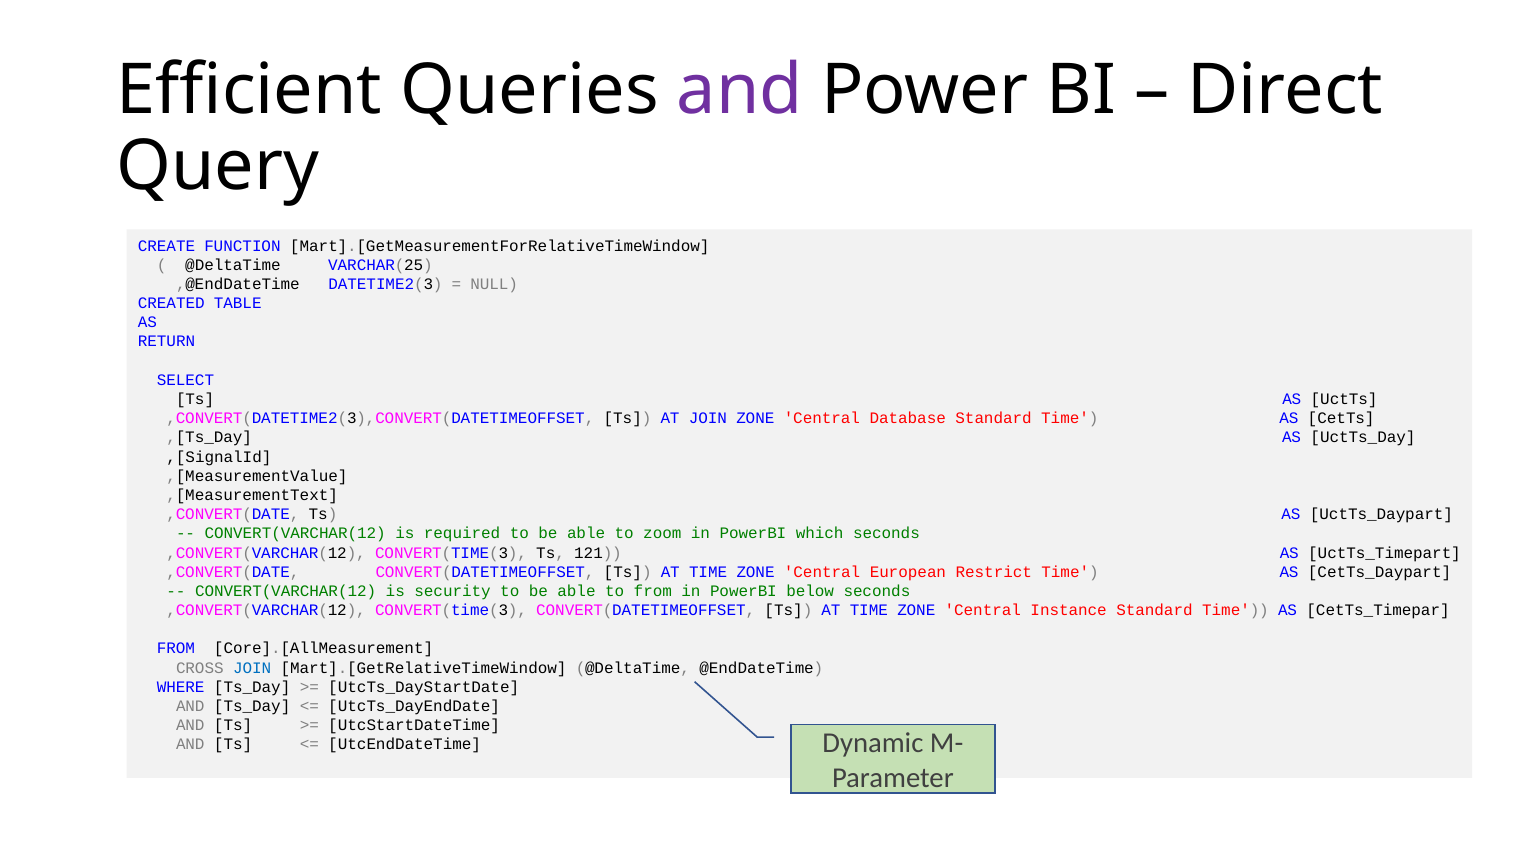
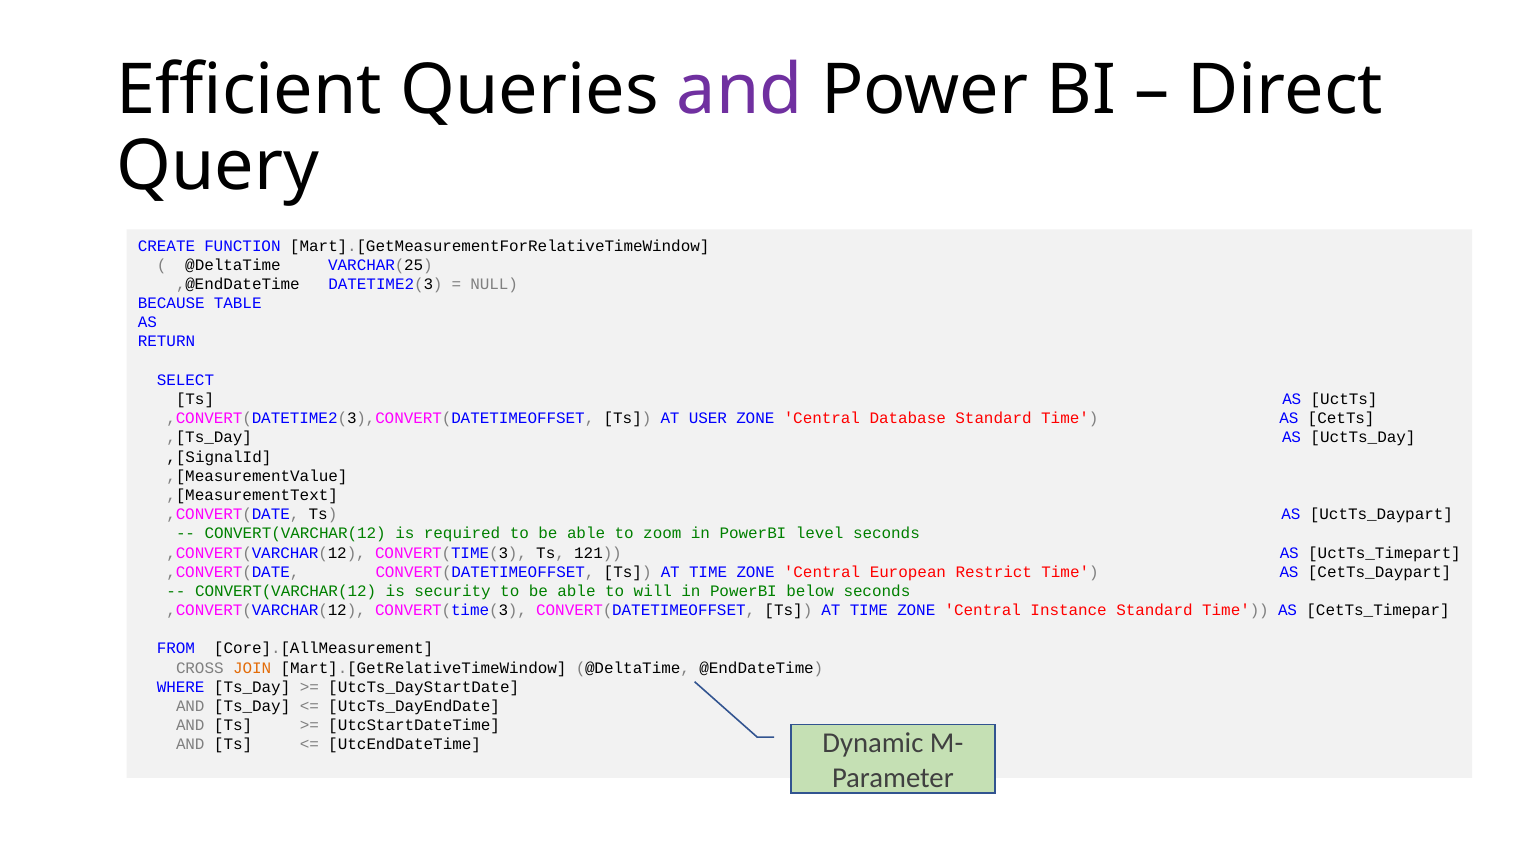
CREATED: CREATED -> BECAUSE
AT JOIN: JOIN -> USER
which: which -> level
to from: from -> will
JOIN at (252, 668) colour: blue -> orange
